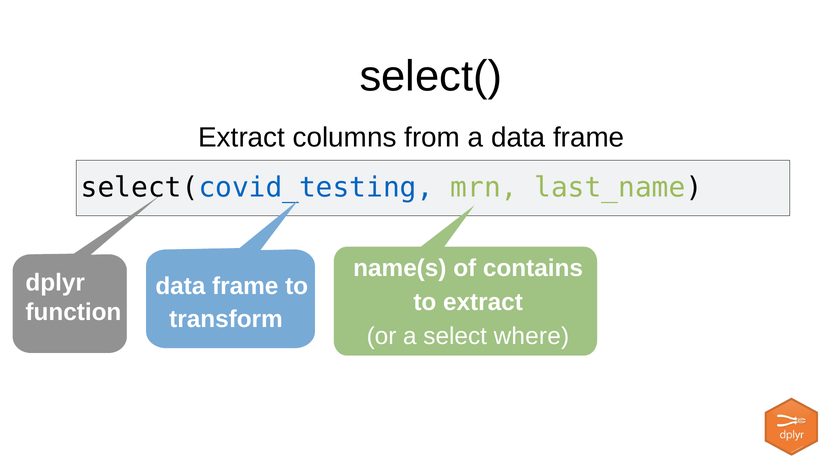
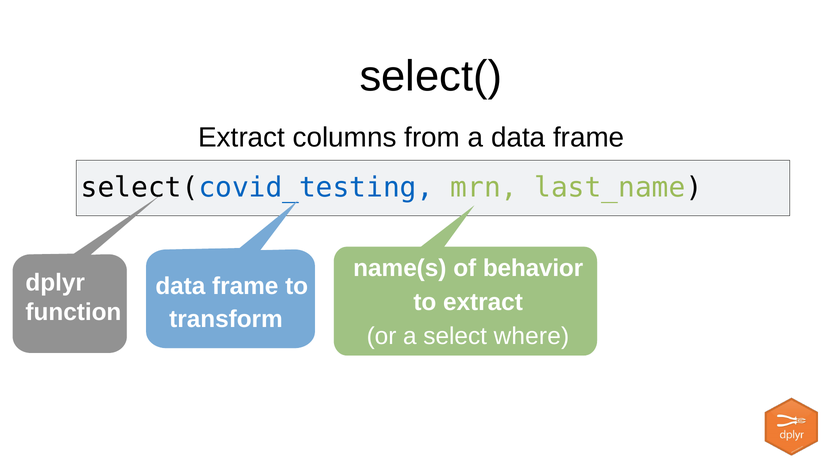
contains: contains -> behavior
